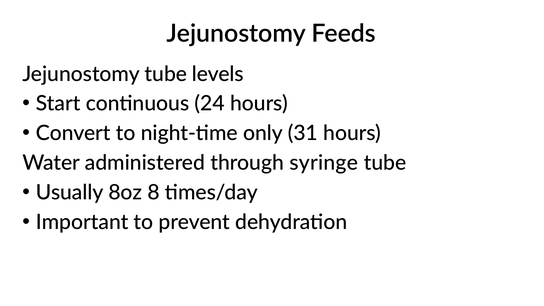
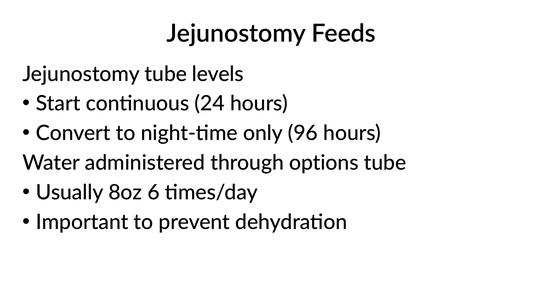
31: 31 -> 96
syringe: syringe -> options
8: 8 -> 6
